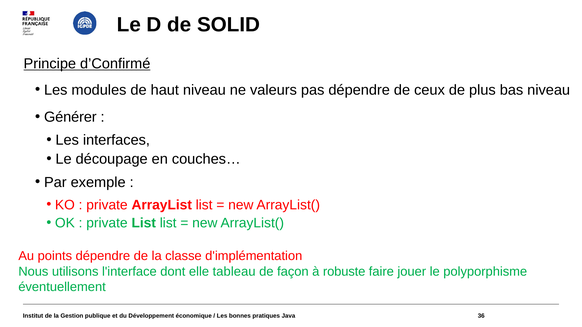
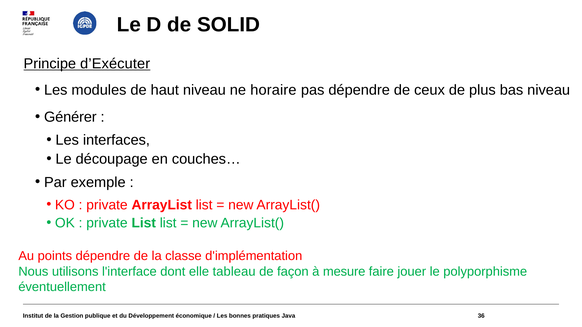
d’Confirmé: d’Confirmé -> d’Exécuter
valeurs: valeurs -> horaire
robuste: robuste -> mesure
